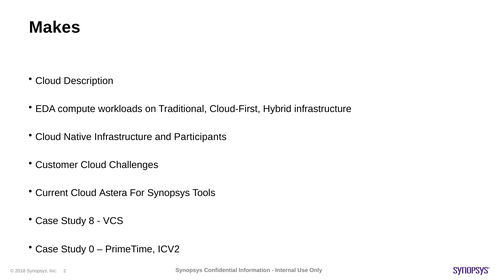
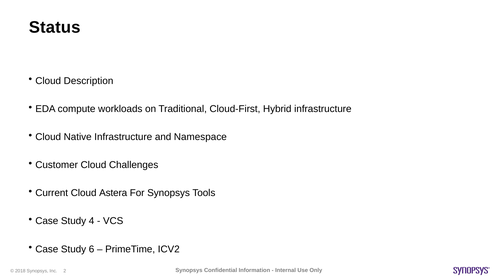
Makes: Makes -> Status
Participants: Participants -> Namespace
8: 8 -> 4
0: 0 -> 6
